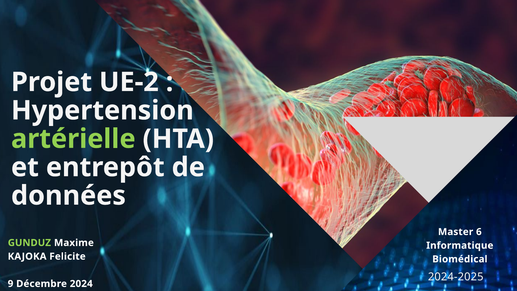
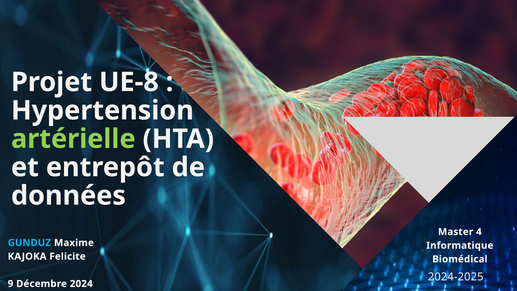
UE-2: UE-2 -> UE-8
6: 6 -> 4
GUNDUZ colour: light green -> light blue
